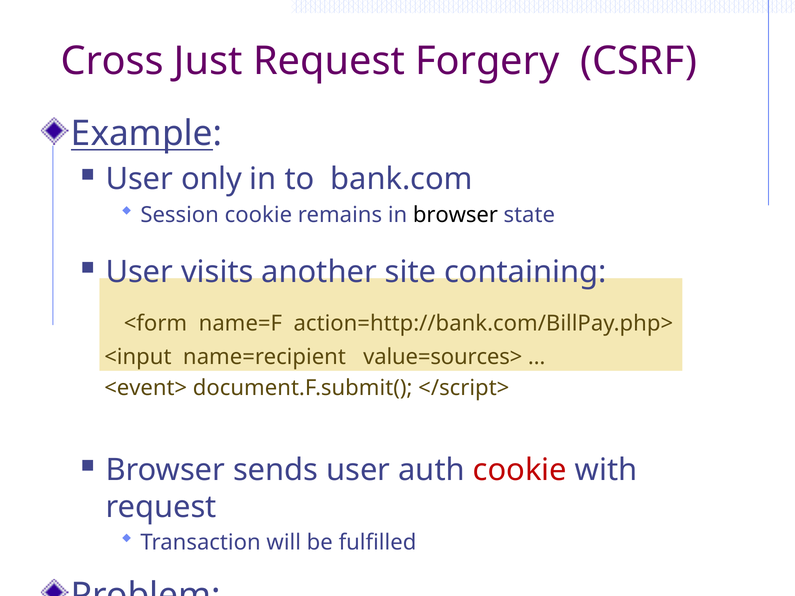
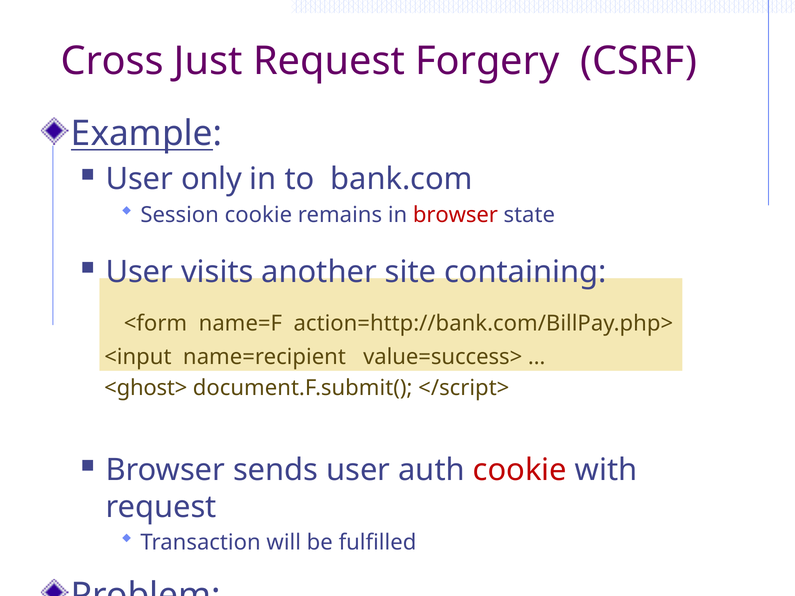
browser at (455, 215) colour: black -> red
value=sources>: value=sources> -> value=success>
<event>: <event> -> <ghost>
